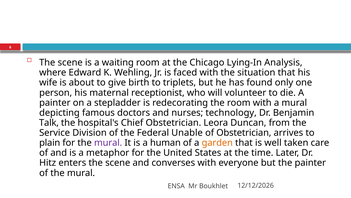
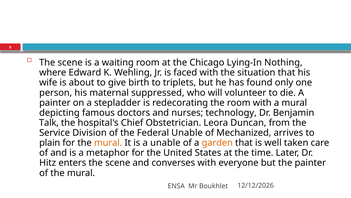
Analysis: Analysis -> Nothing
receptionist: receptionist -> suppressed
of Obstetrician: Obstetrician -> Mechanized
mural at (108, 142) colour: purple -> orange
a human: human -> unable
